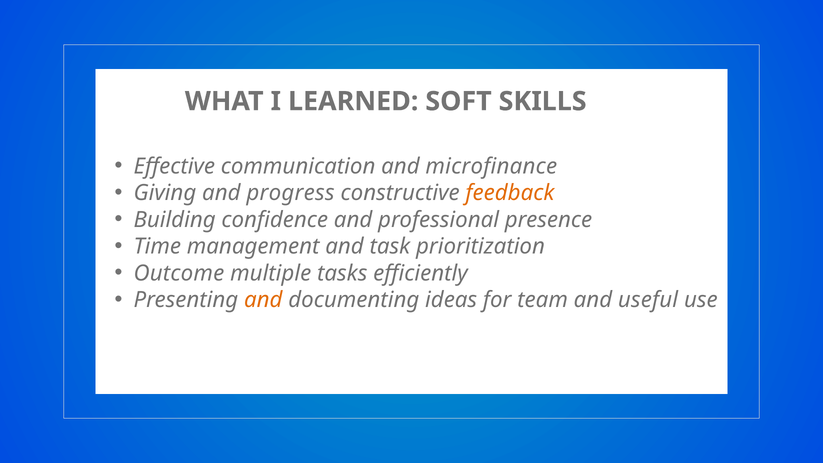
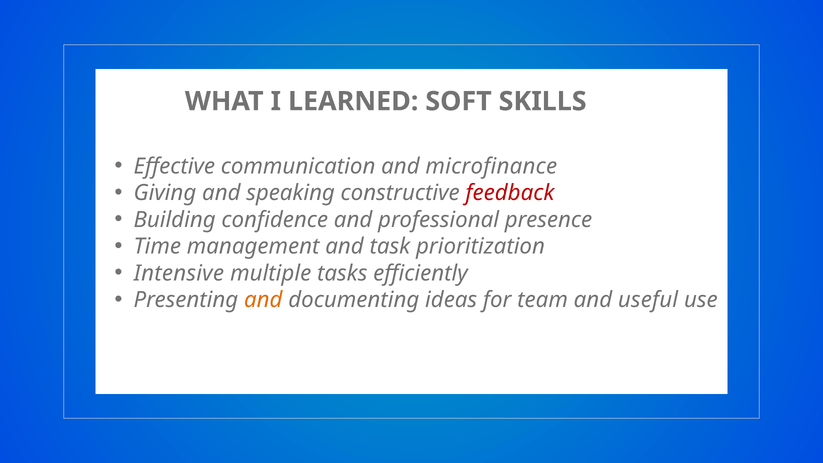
progress: progress -> speaking
feedback colour: orange -> red
Outcome: Outcome -> Intensive
